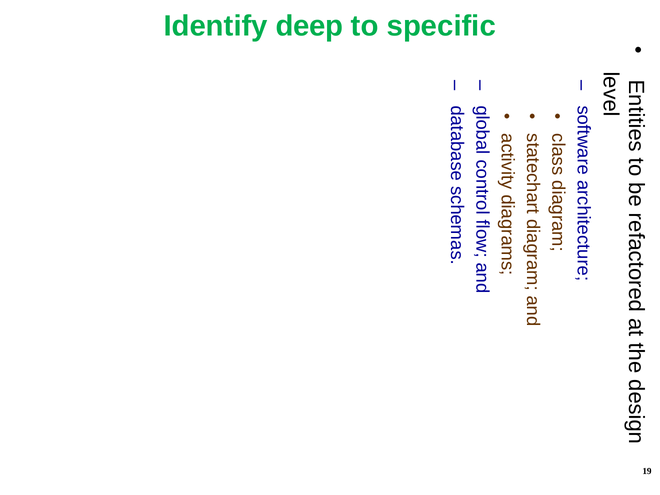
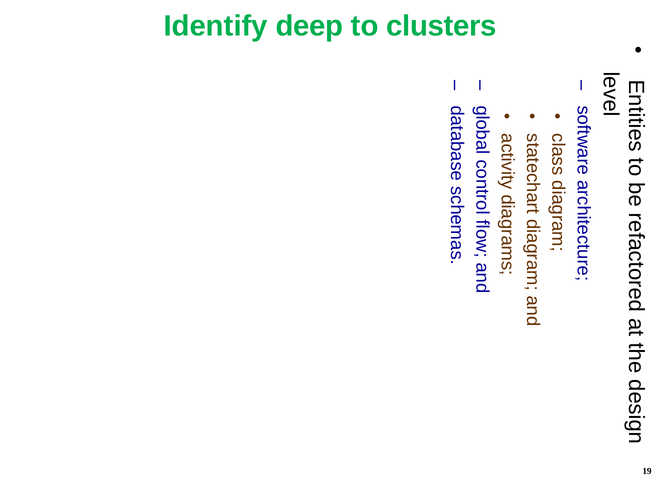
specific: specific -> clusters
